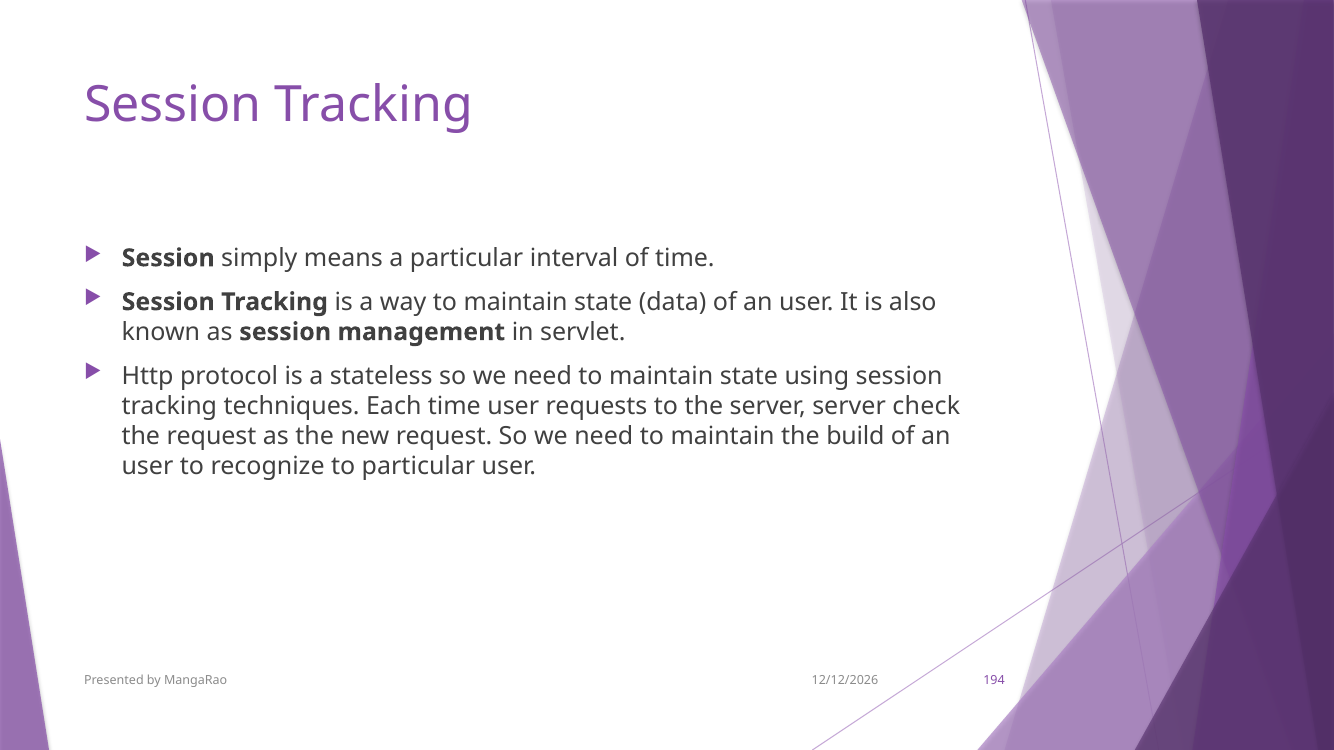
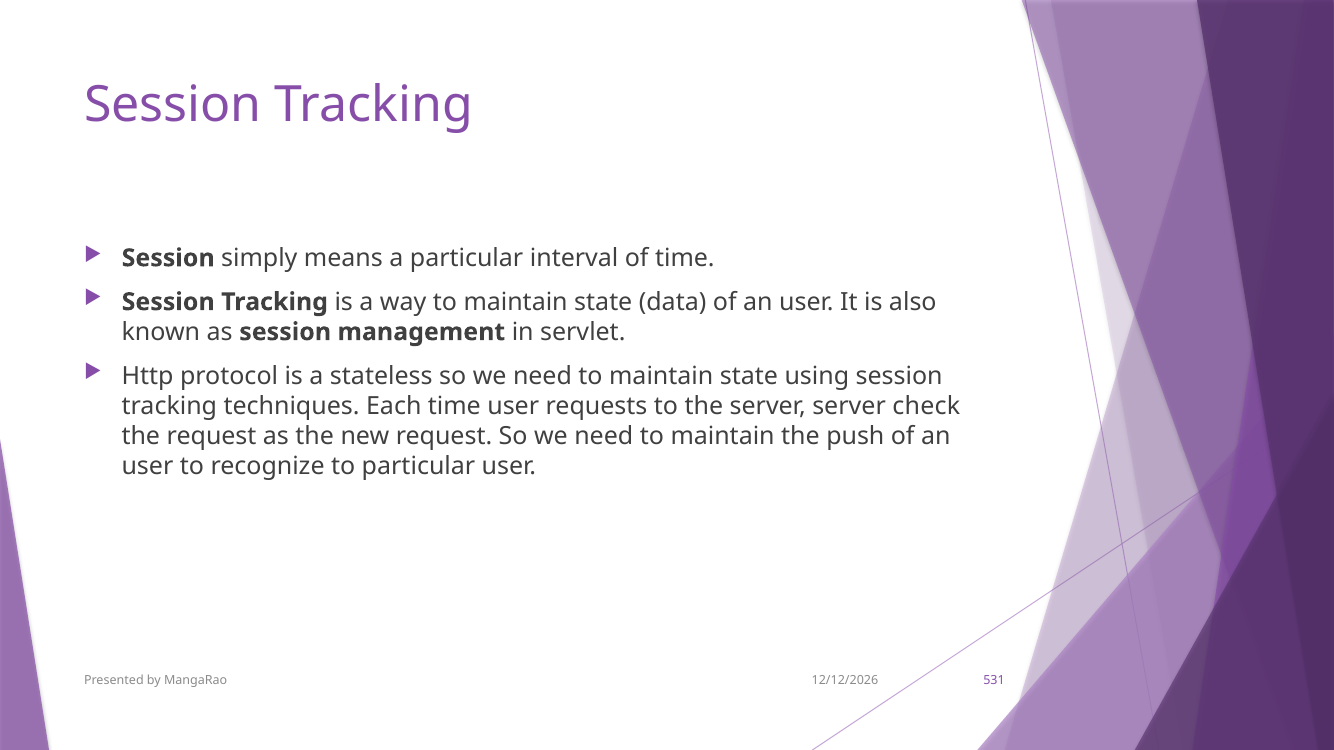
build: build -> push
194: 194 -> 531
